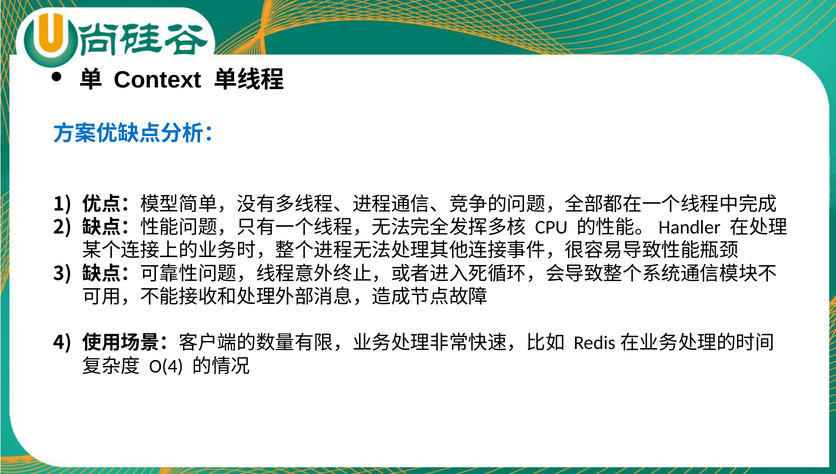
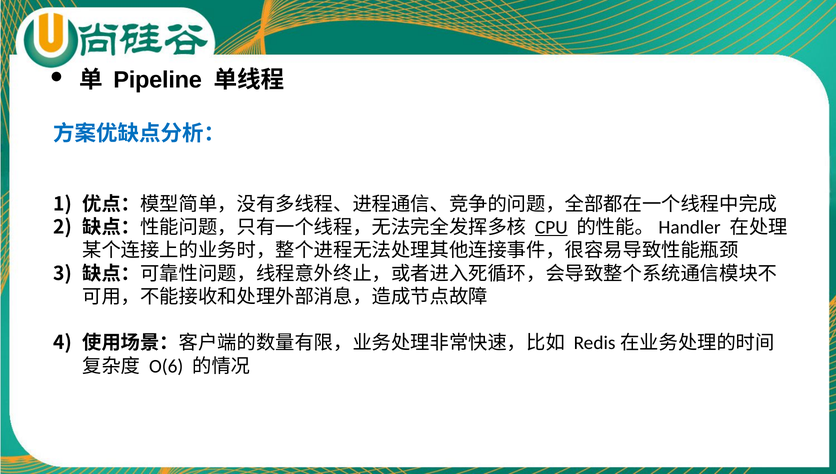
Context: Context -> Pipeline
CPU underline: none -> present
O(4: O(4 -> O(6
